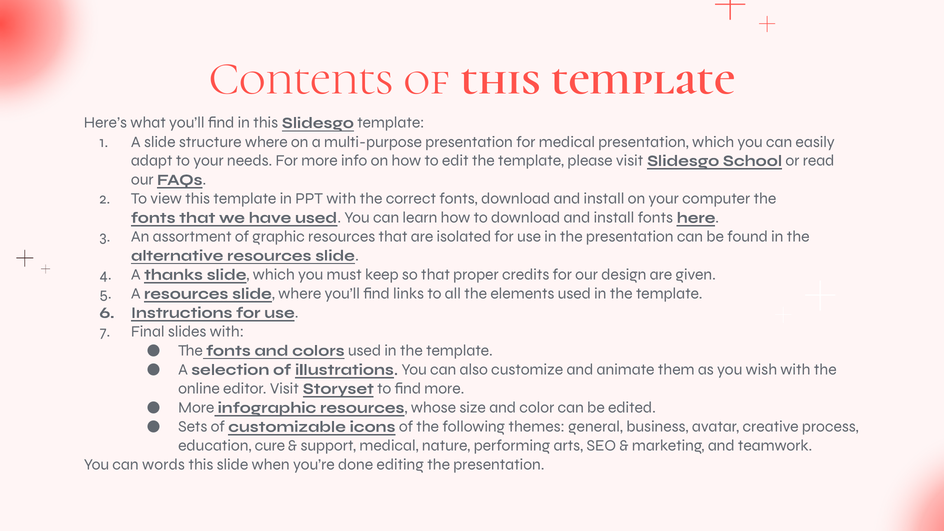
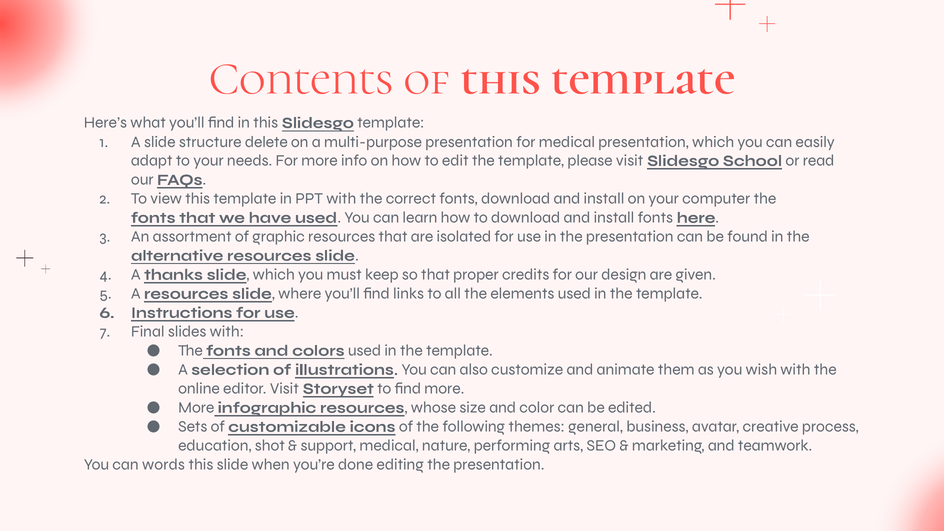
structure where: where -> delete
cure: cure -> shot
